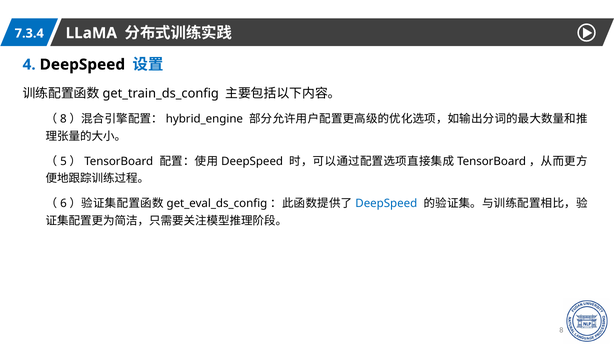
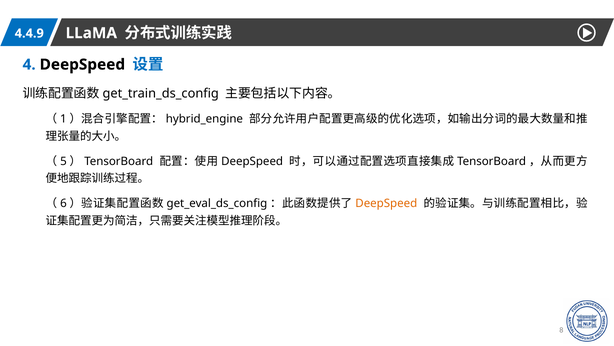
7.3.4: 7.3.4 -> 4.4.9
8: 8 -> 1
DeepSpeed at (386, 203) colour: blue -> orange
